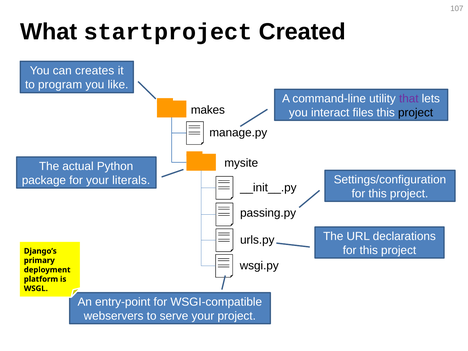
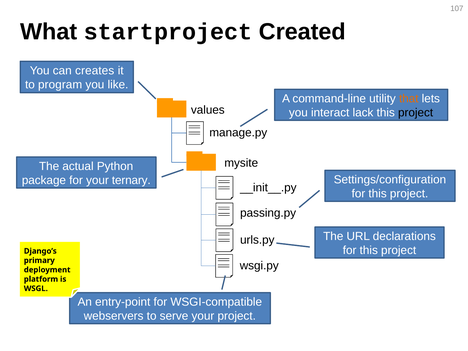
that colour: purple -> orange
makes: makes -> values
files: files -> lack
literals: literals -> ternary
